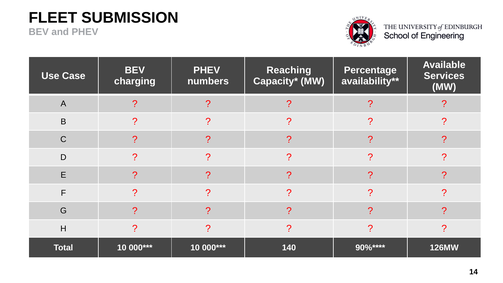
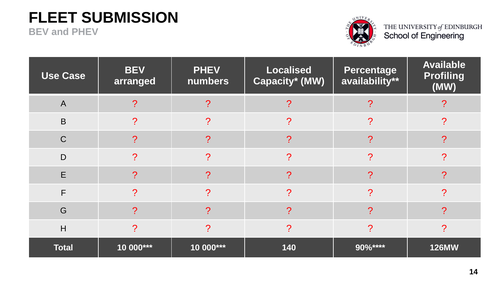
Reaching: Reaching -> Localised
Services: Services -> Profiling
charging: charging -> arranged
